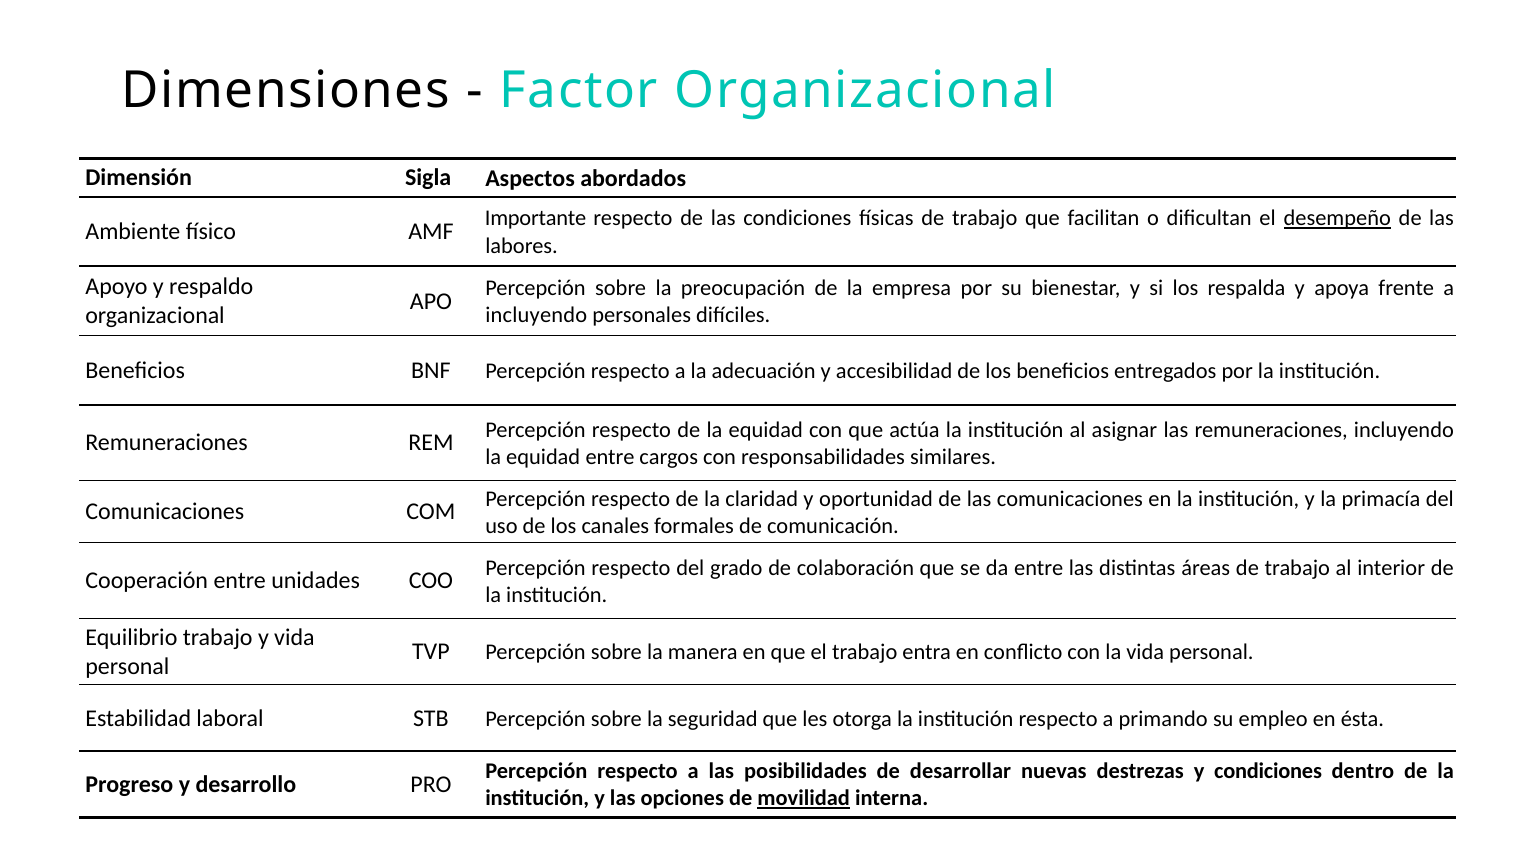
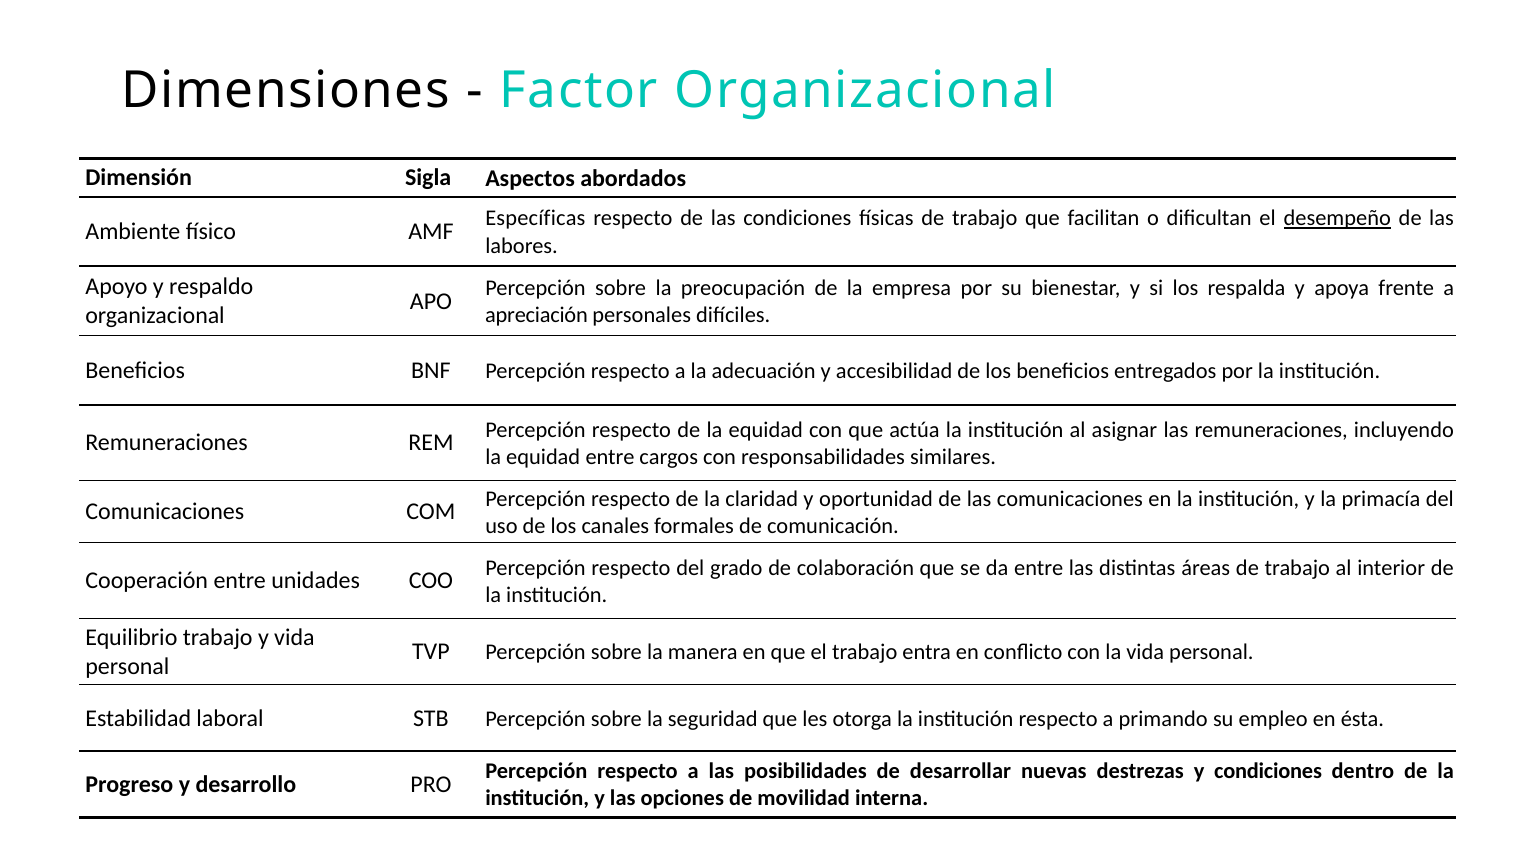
Importante: Importante -> Específicas
incluyendo at (536, 315): incluyendo -> apreciación
movilidad underline: present -> none
